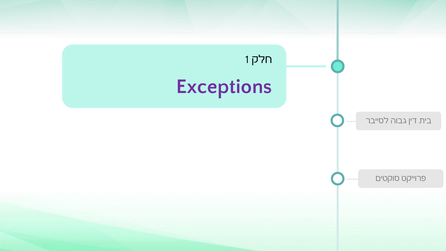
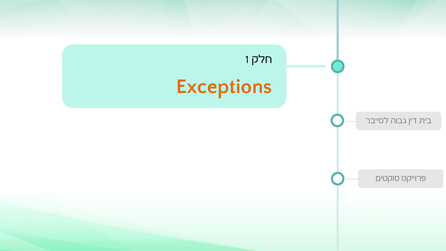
Exceptions colour: purple -> orange
